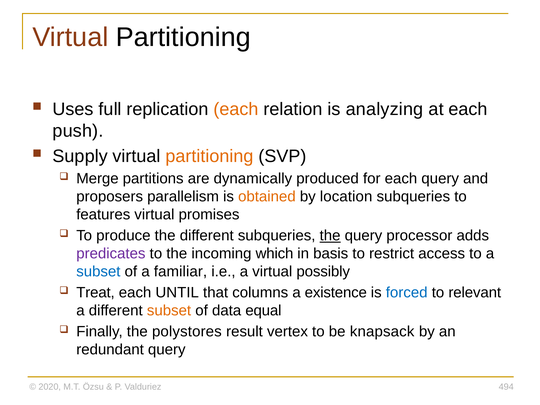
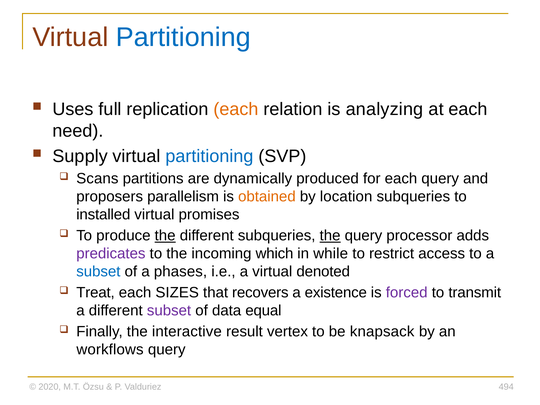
Partitioning at (183, 37) colour: black -> blue
push: push -> need
partitioning at (210, 156) colour: orange -> blue
Merge: Merge -> Scans
features: features -> installed
the at (165, 236) underline: none -> present
basis: basis -> while
familiar: familiar -> phases
possibly: possibly -> denoted
UNTIL: UNTIL -> SIZES
columns: columns -> recovers
forced colour: blue -> purple
relevant: relevant -> transmit
subset at (169, 311) colour: orange -> purple
polystores: polystores -> interactive
redundant: redundant -> workflows
